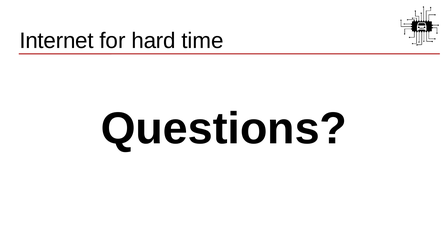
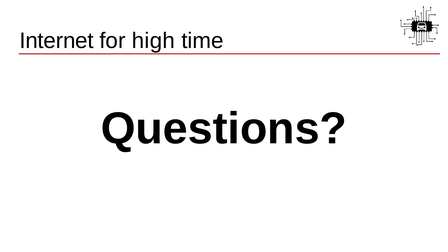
hard: hard -> high
